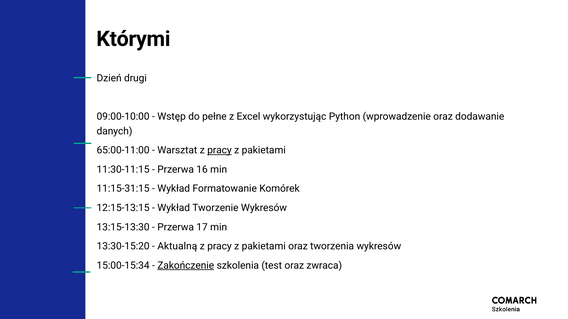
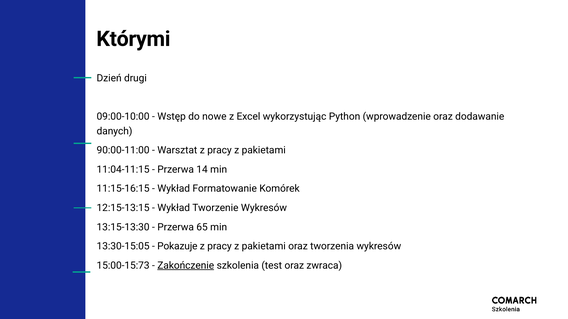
pełne: pełne -> nowe
65:00-11:00: 65:00-11:00 -> 90:00-11:00
pracy at (219, 151) underline: present -> none
11:30-11:15: 11:30-11:15 -> 11:04-11:15
16: 16 -> 14
11:15-31:15: 11:15-31:15 -> 11:15-16:15
17: 17 -> 65
13:30-15:20: 13:30-15:20 -> 13:30-15:05
Aktualną: Aktualną -> Pokazuje
15:00-15:34: 15:00-15:34 -> 15:00-15:73
